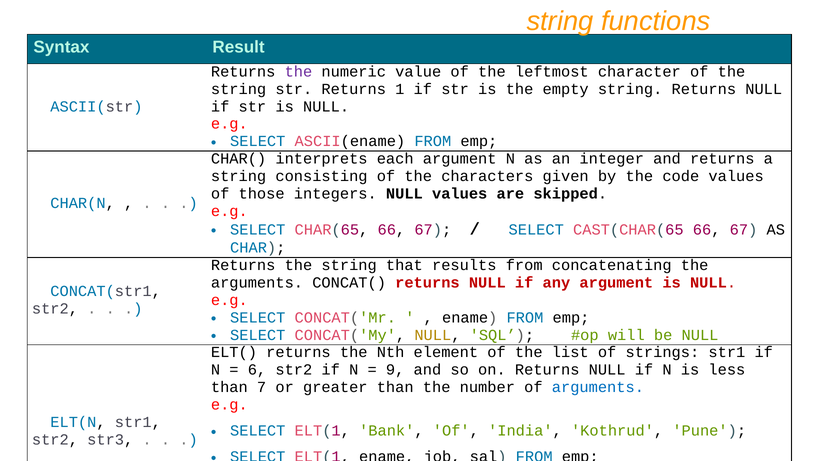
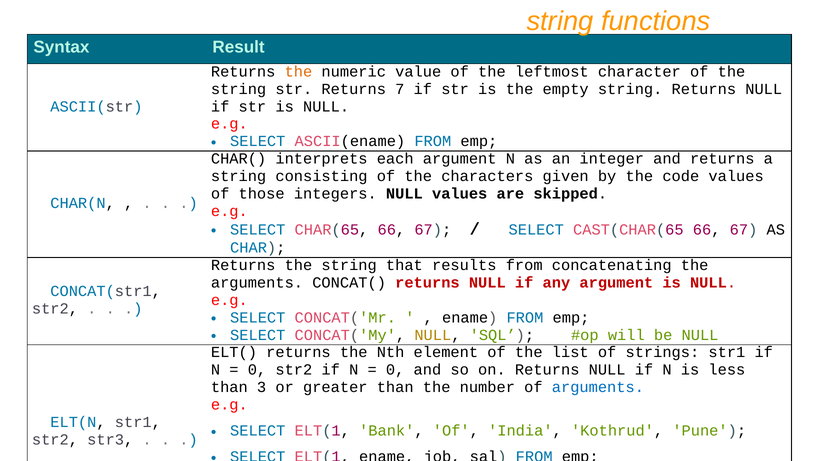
the at (298, 72) colour: purple -> orange
1: 1 -> 7
6 at (257, 370): 6 -> 0
9 at (395, 370): 9 -> 0
7: 7 -> 3
